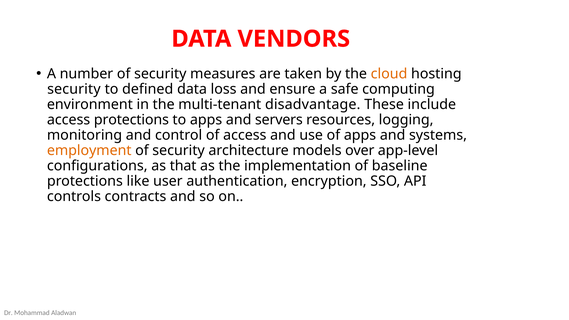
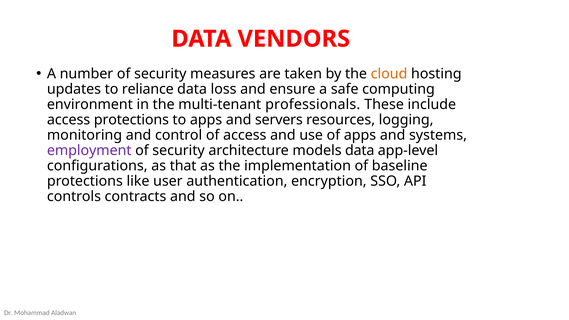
security at (74, 89): security -> updates
defined: defined -> reliance
disadvantage: disadvantage -> professionals
employment colour: orange -> purple
models over: over -> data
